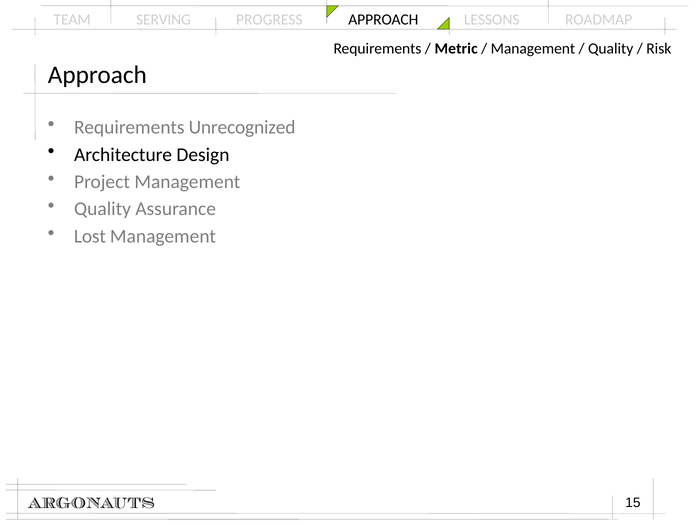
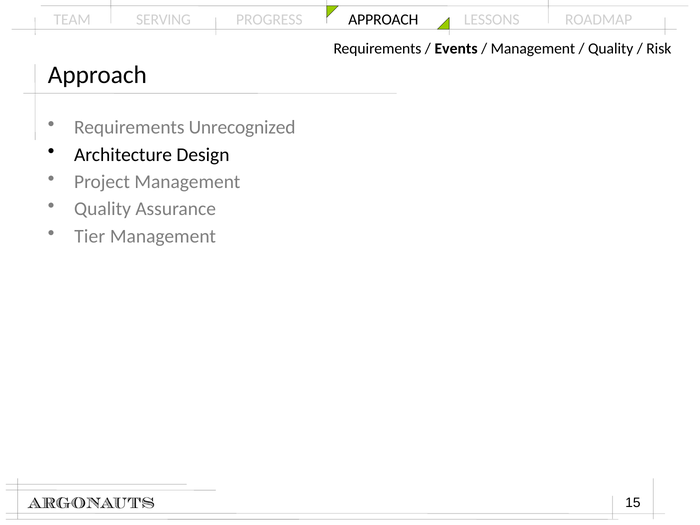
Metric: Metric -> Events
Lost: Lost -> Tier
